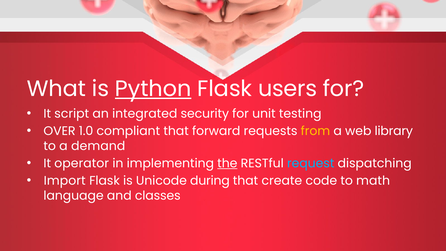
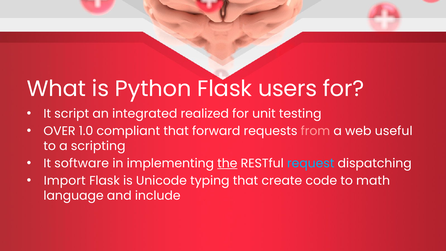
Python underline: present -> none
security: security -> realized
from colour: yellow -> pink
library: library -> useful
demand: demand -> scripting
operator: operator -> software
during: during -> typing
classes: classes -> include
